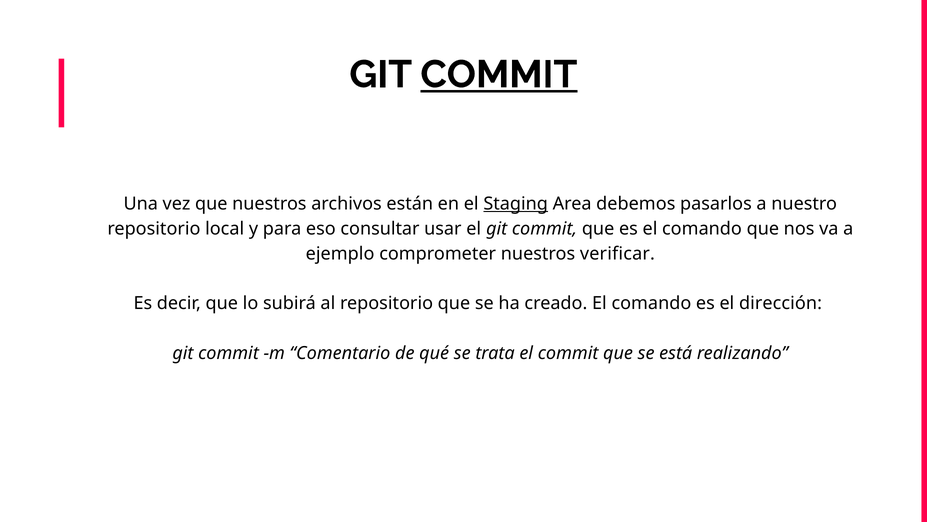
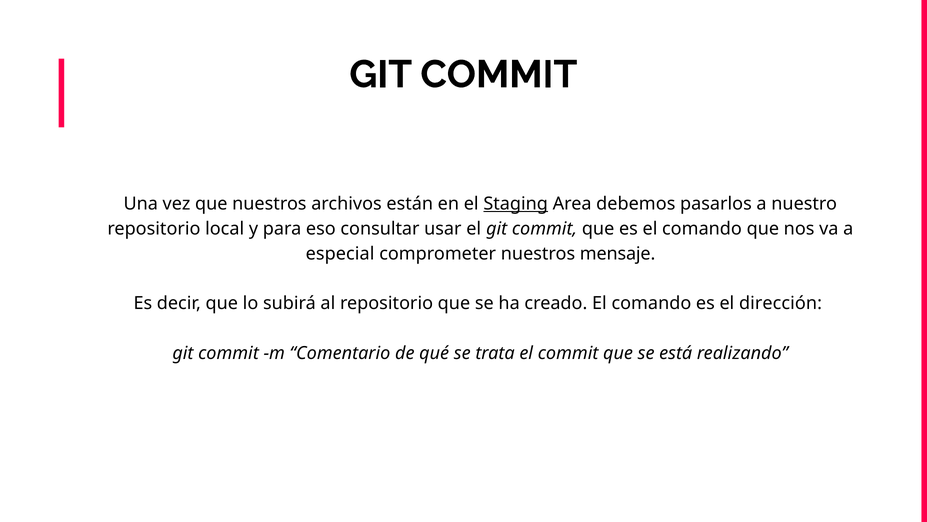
COMMIT at (499, 74) underline: present -> none
ejemplo: ejemplo -> especial
verificar: verificar -> mensaje
